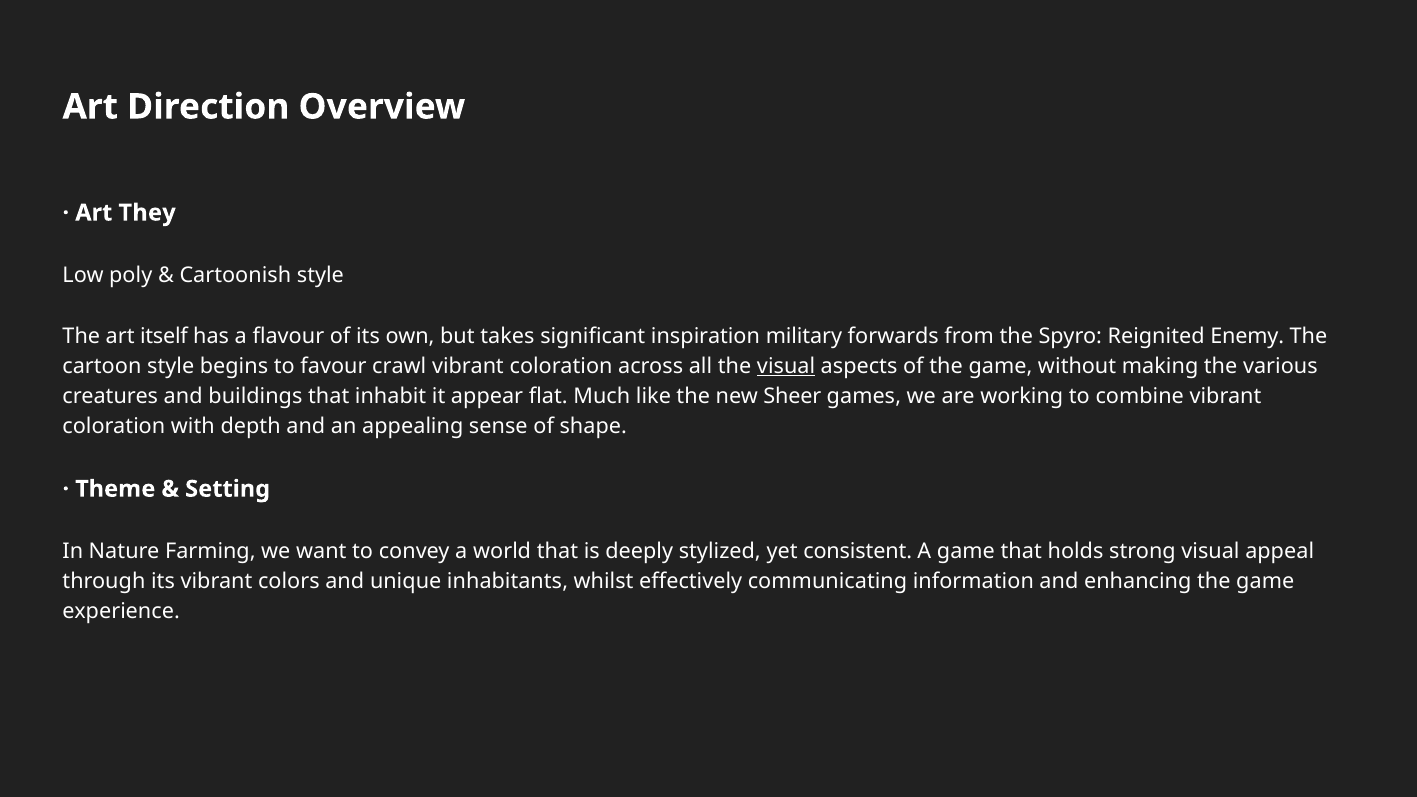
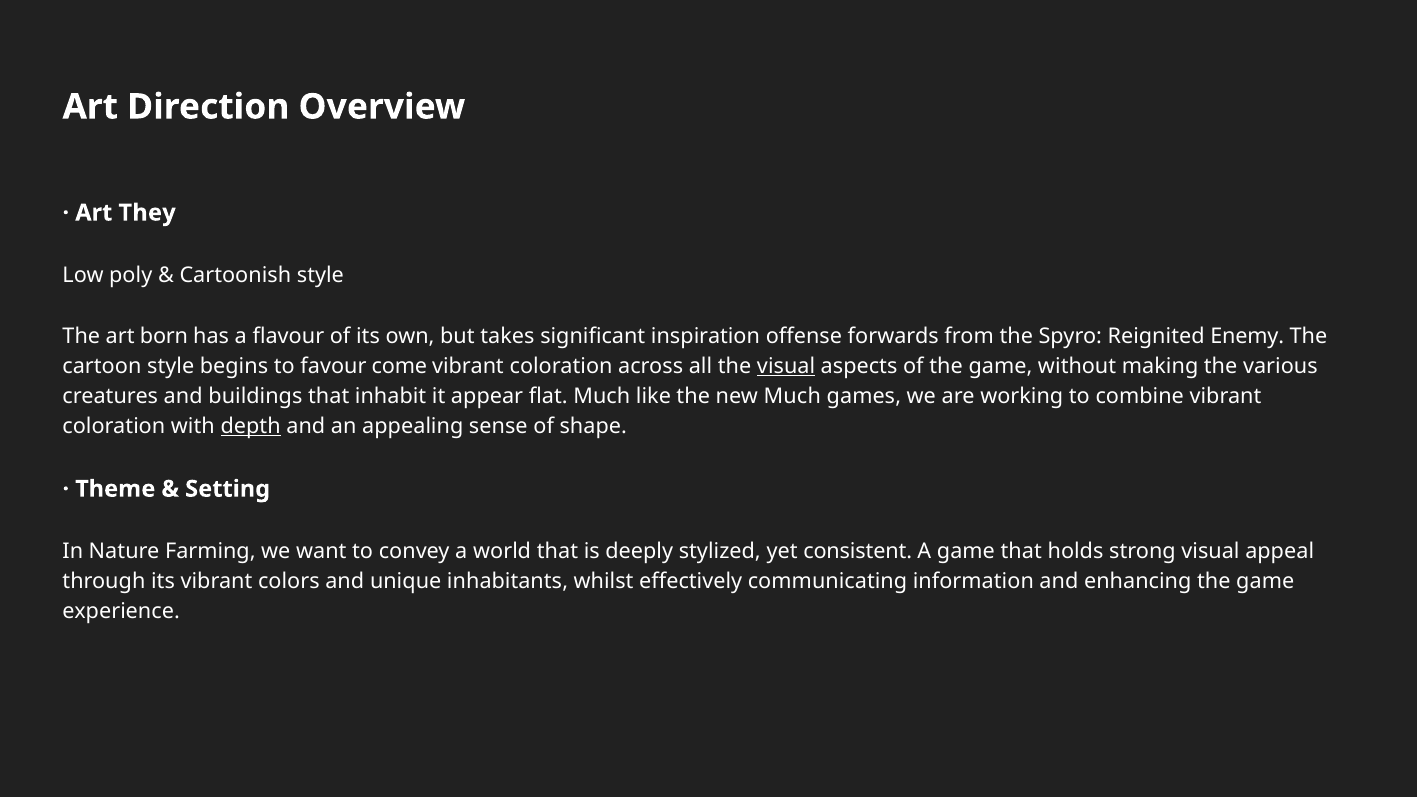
itself: itself -> born
military: military -> offense
crawl: crawl -> come
new Sheer: Sheer -> Much
depth underline: none -> present
